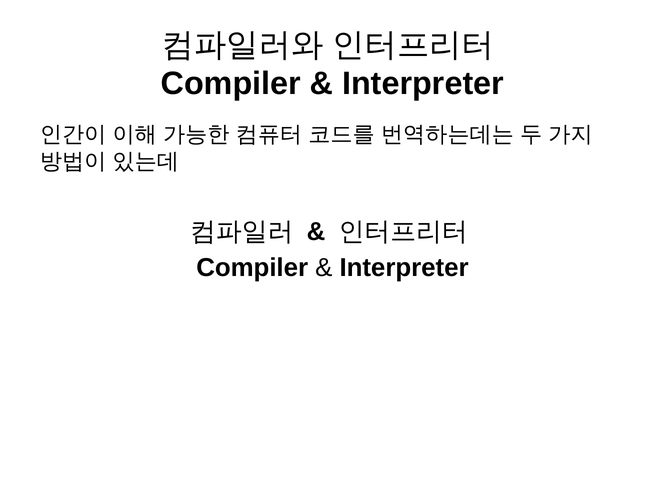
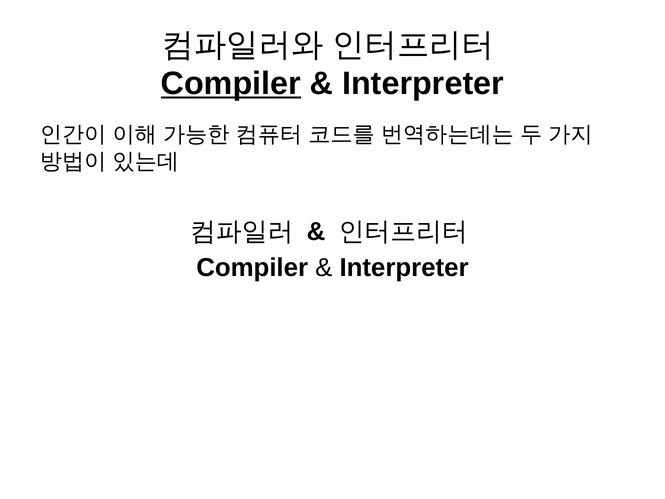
Compiler at (231, 84) underline: none -> present
